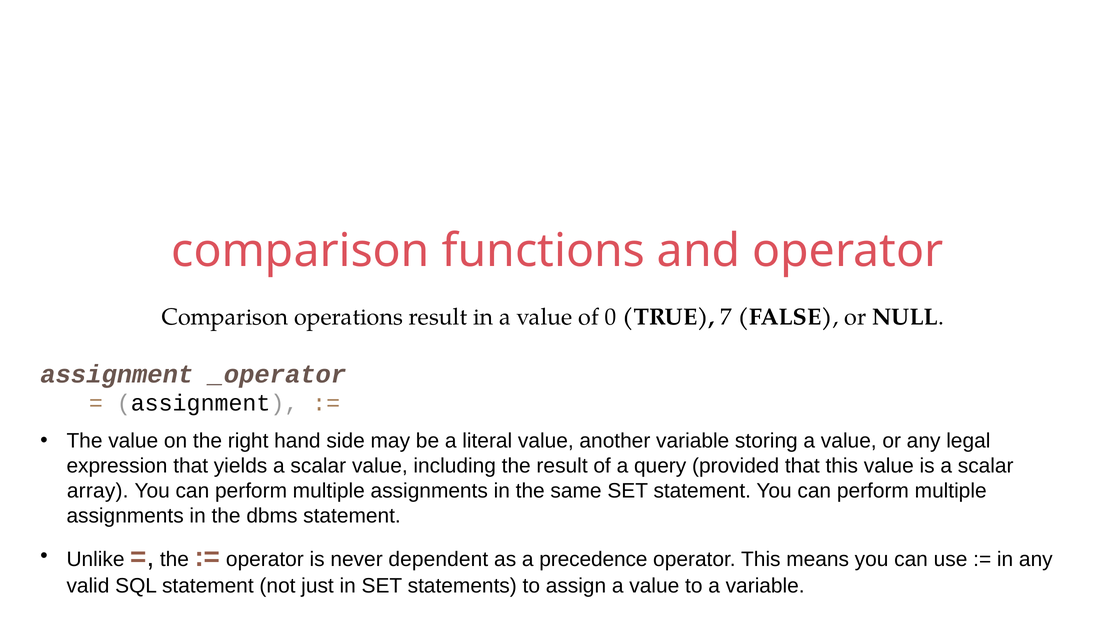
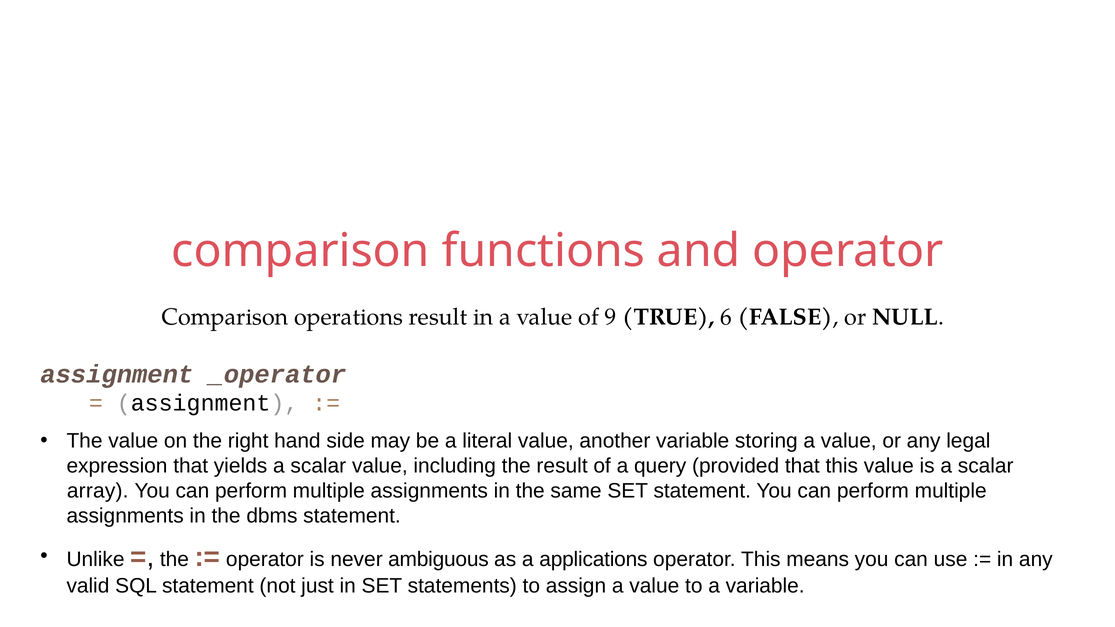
0: 0 -> 9
7: 7 -> 6
dependent: dependent -> ambiguous
precedence: precedence -> applications
